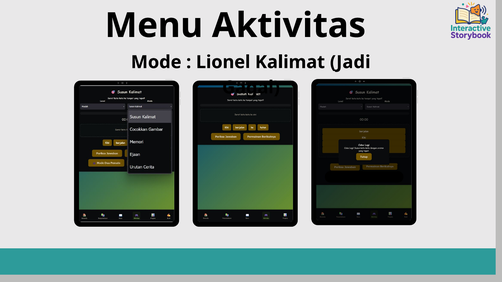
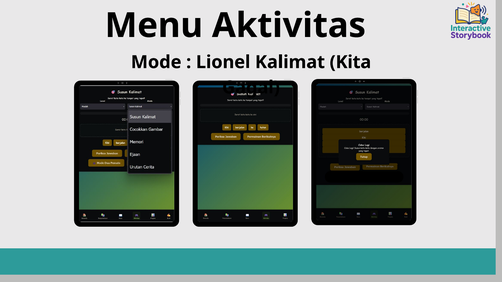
Jadi: Jadi -> Kita
